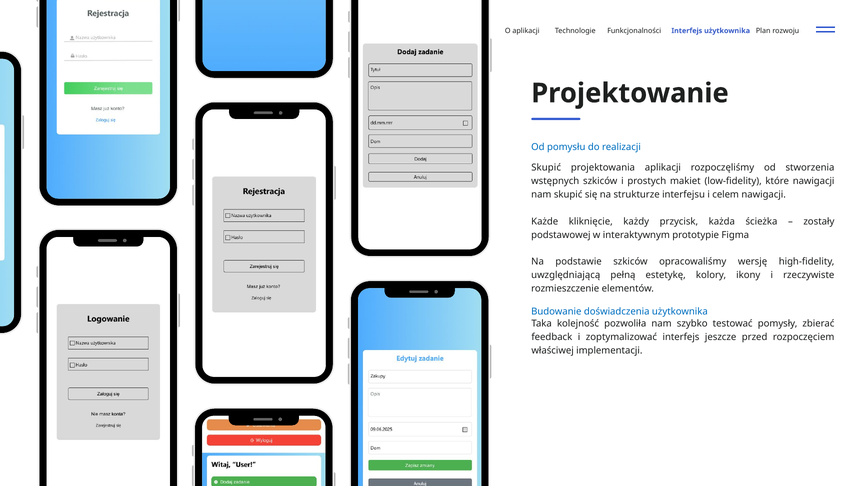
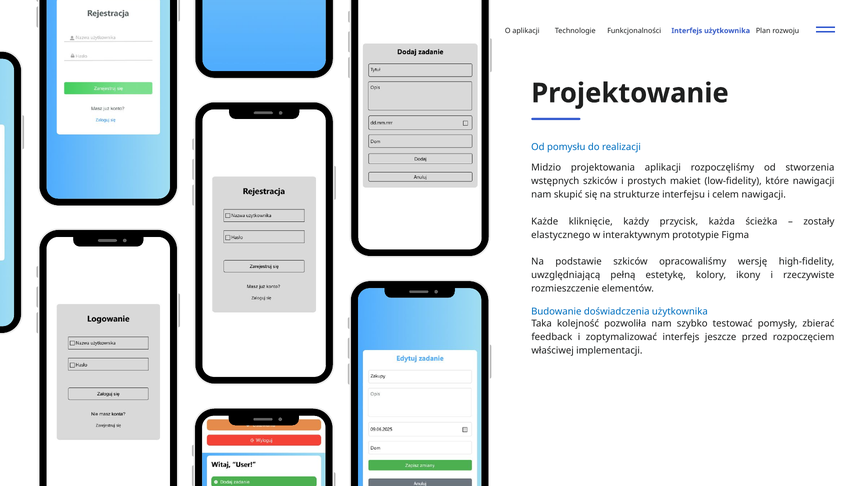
Skupić at (546, 168): Skupić -> Midzio
podstawowej: podstawowej -> elastycznego
